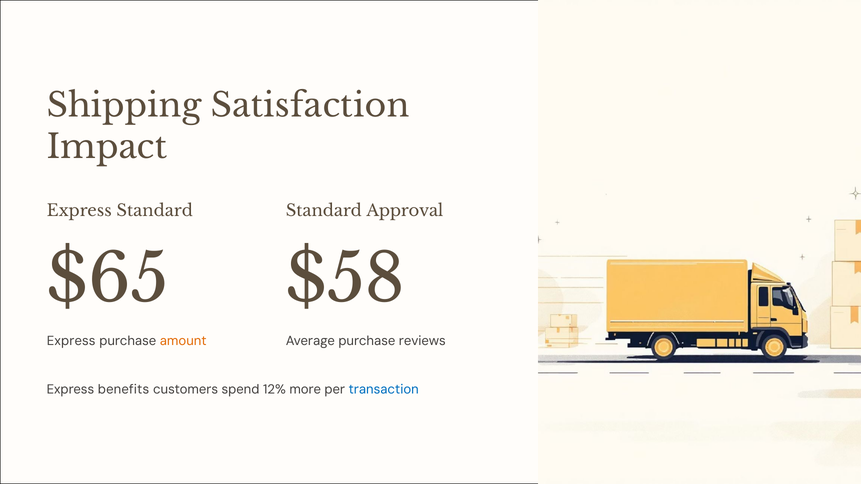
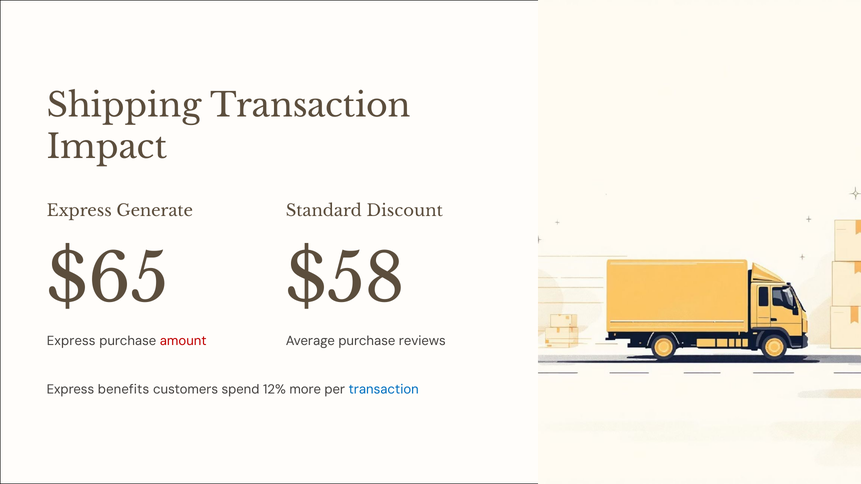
Shipping Satisfaction: Satisfaction -> Transaction
Express Standard: Standard -> Generate
Approval: Approval -> Discount
amount colour: orange -> red
